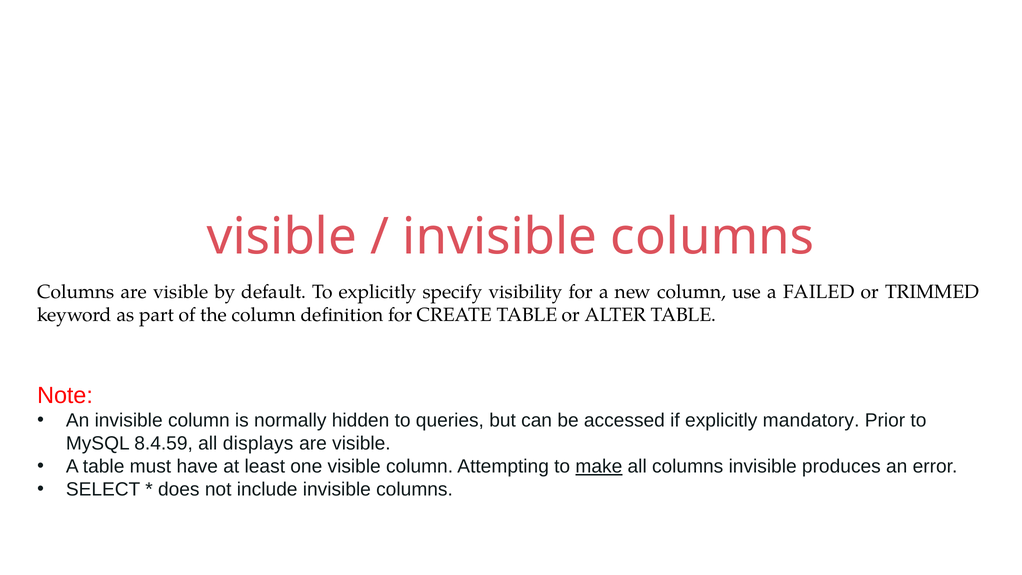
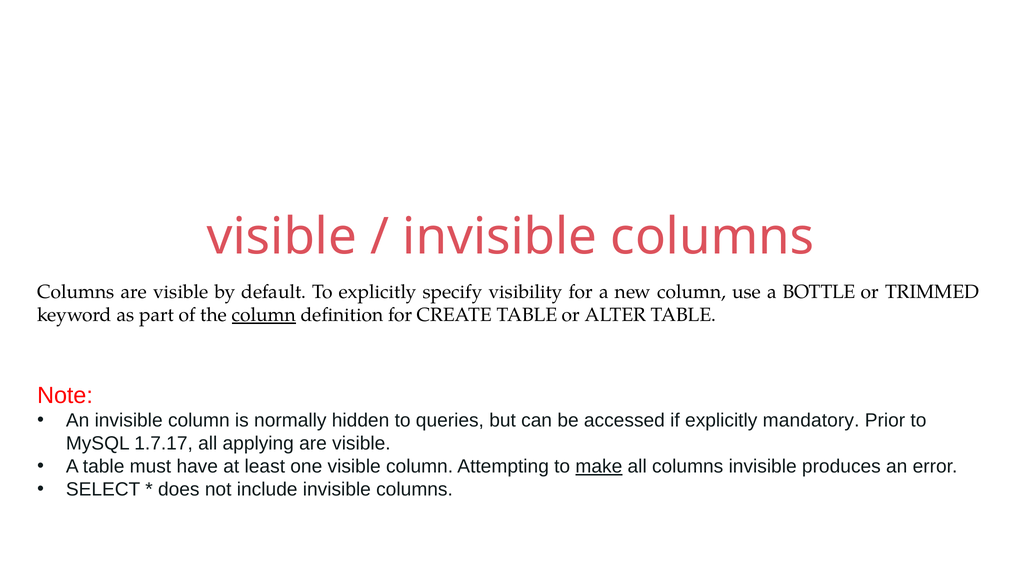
FAILED: FAILED -> BOTTLE
column at (264, 315) underline: none -> present
8.4.59: 8.4.59 -> 1.7.17
displays: displays -> applying
